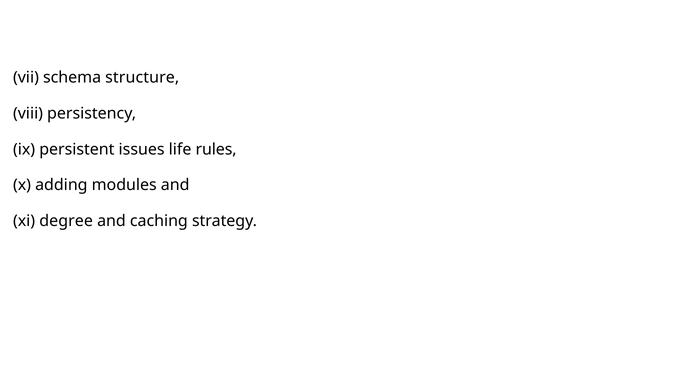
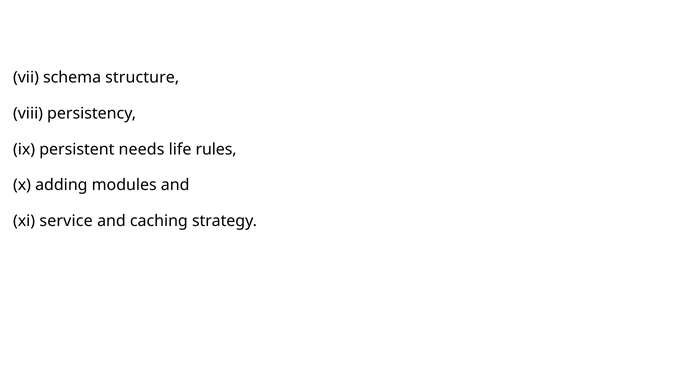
issues: issues -> needs
degree: degree -> service
